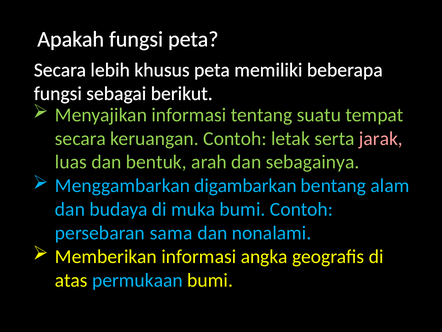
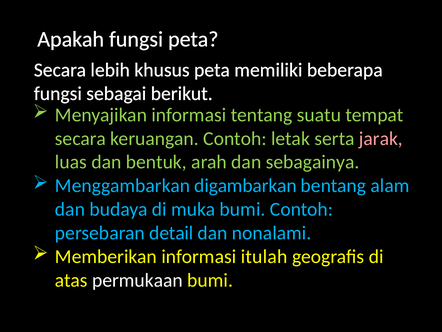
sama: sama -> detail
angka: angka -> itulah
permukaan colour: light blue -> white
